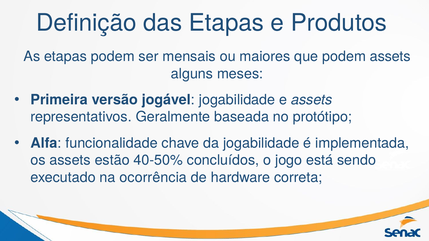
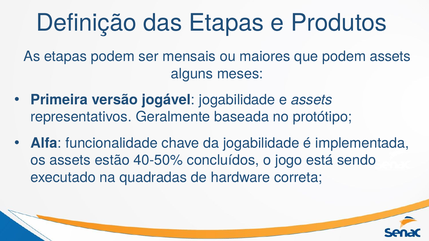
ocorrência: ocorrência -> quadradas
